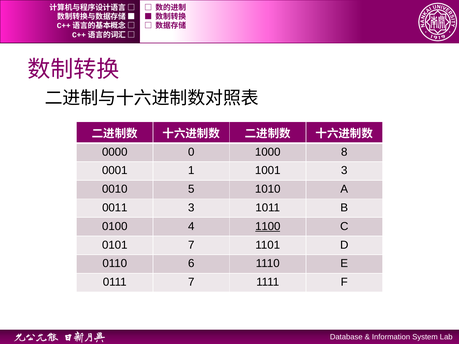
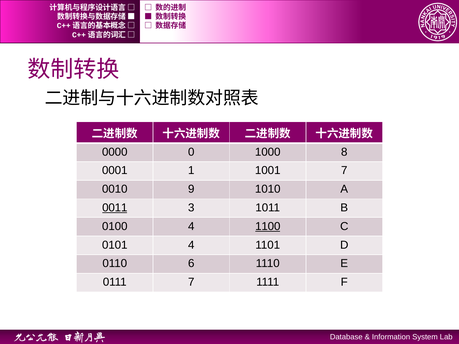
1001 3: 3 -> 7
5: 5 -> 9
0011 underline: none -> present
0101 7: 7 -> 4
